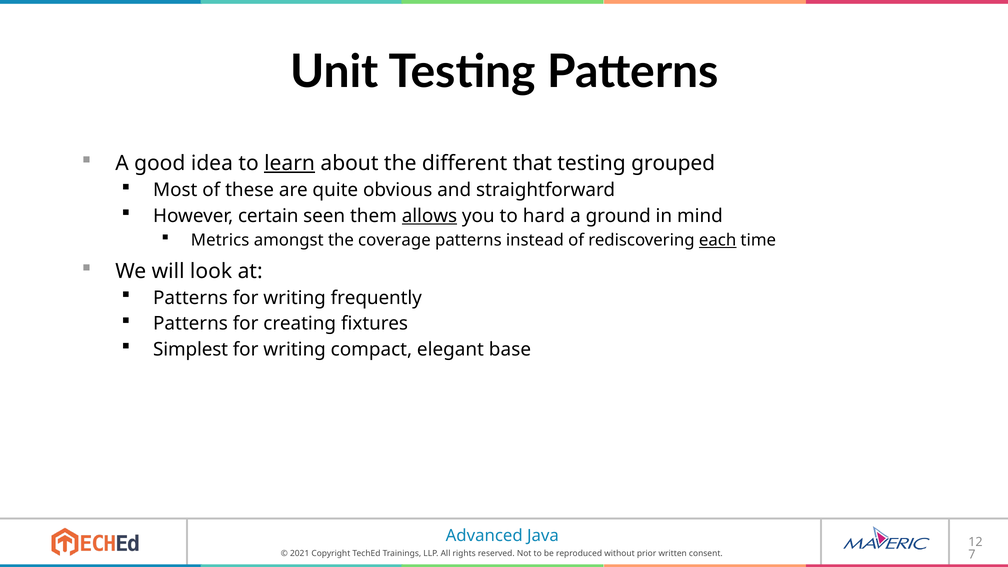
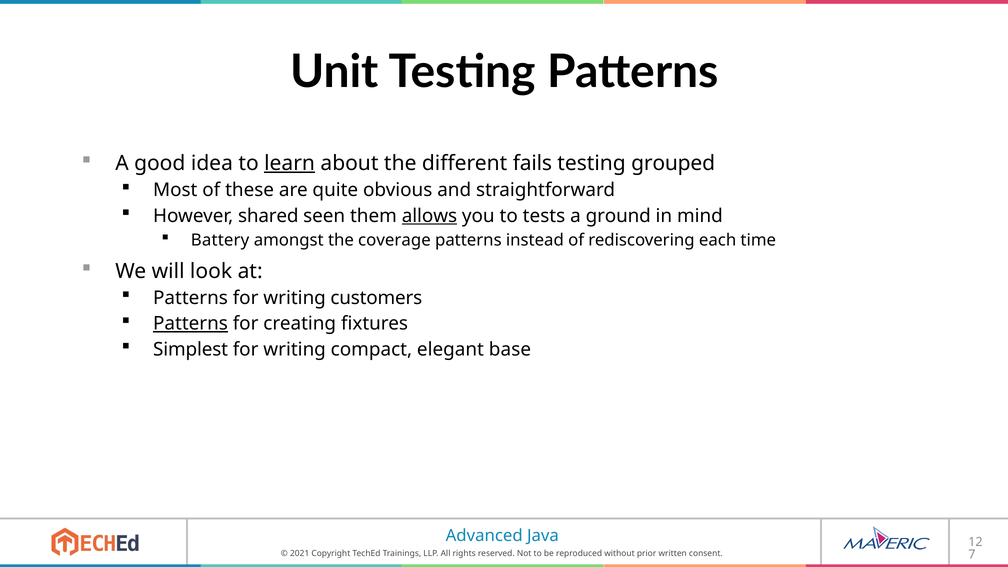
that: that -> fails
certain: certain -> shared
hard: hard -> tests
Metrics: Metrics -> Battery
each underline: present -> none
frequently: frequently -> customers
Patterns at (190, 324) underline: none -> present
